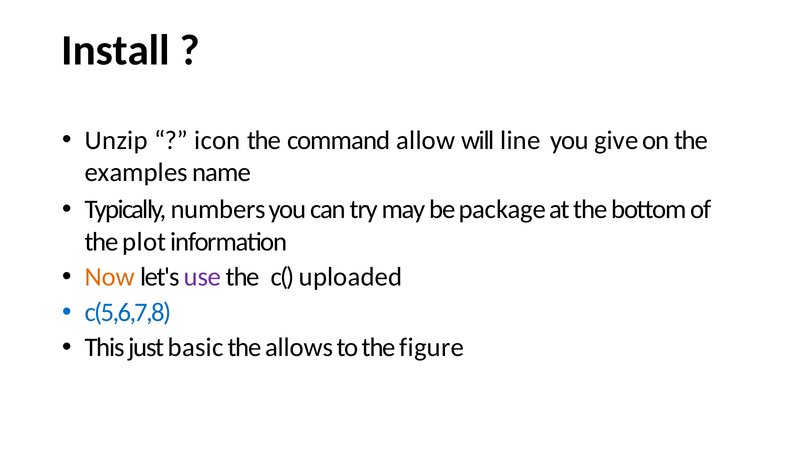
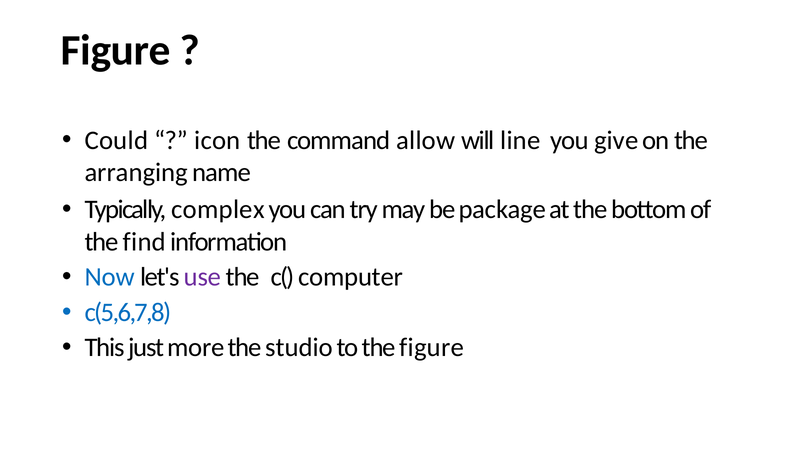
Install at (116, 50): Install -> Figure
Unzip: Unzip -> Could
examples: examples -> arranging
numbers: numbers -> complex
plot: plot -> find
Now colour: orange -> blue
uploaded: uploaded -> computer
basic: basic -> more
allows: allows -> studio
